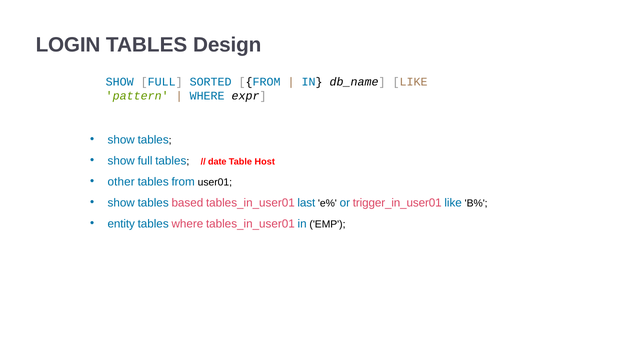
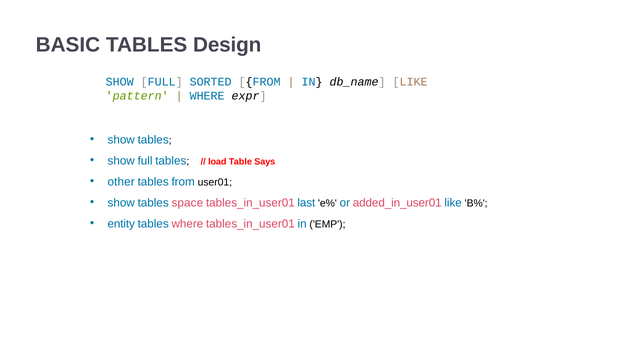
LOGIN: LOGIN -> BASIC
date: date -> load
Host: Host -> Says
based: based -> space
trigger_in_user01: trigger_in_user01 -> added_in_user01
